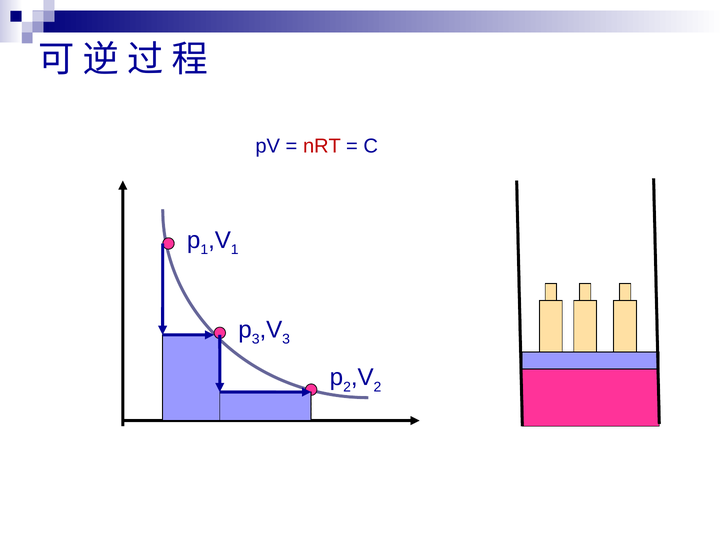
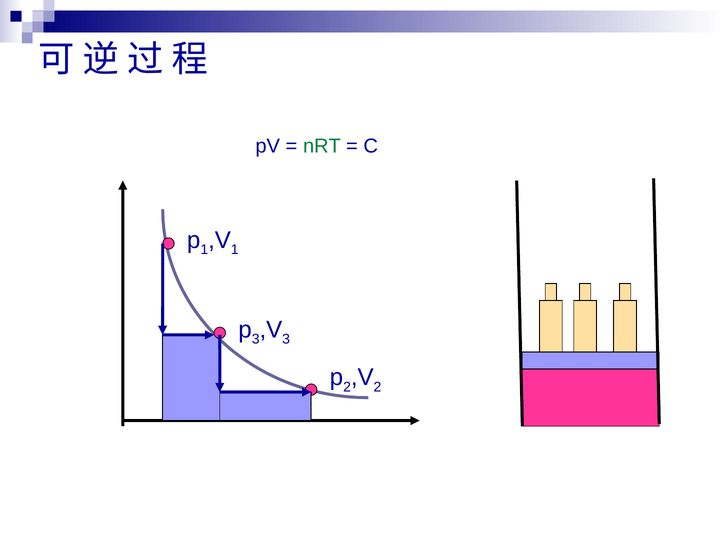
nRT colour: red -> green
